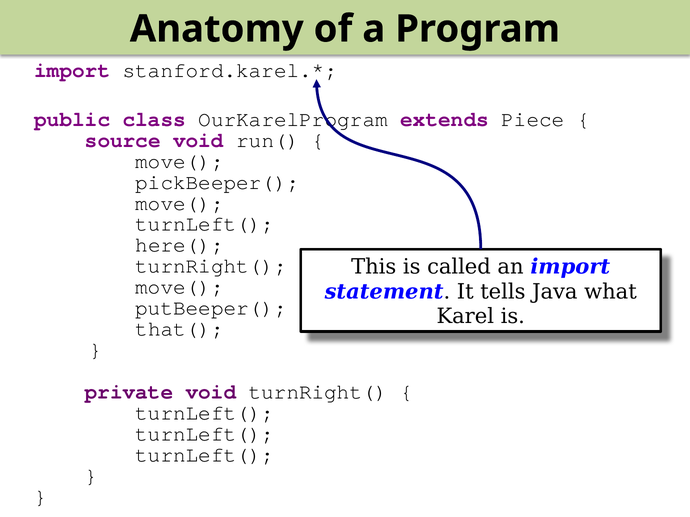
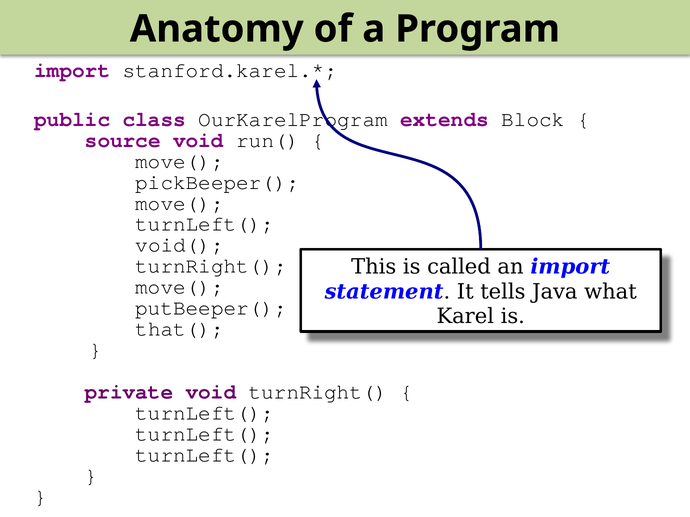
Piece: Piece -> Block
here(: here( -> void(
